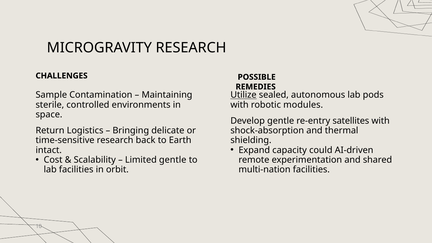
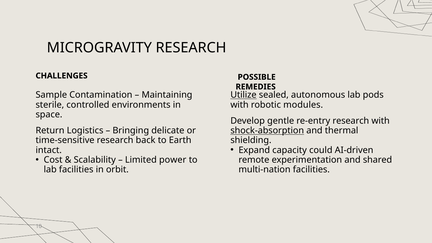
re-entry satellites: satellites -> research
shock-absorption underline: none -> present
Limited gentle: gentle -> power
